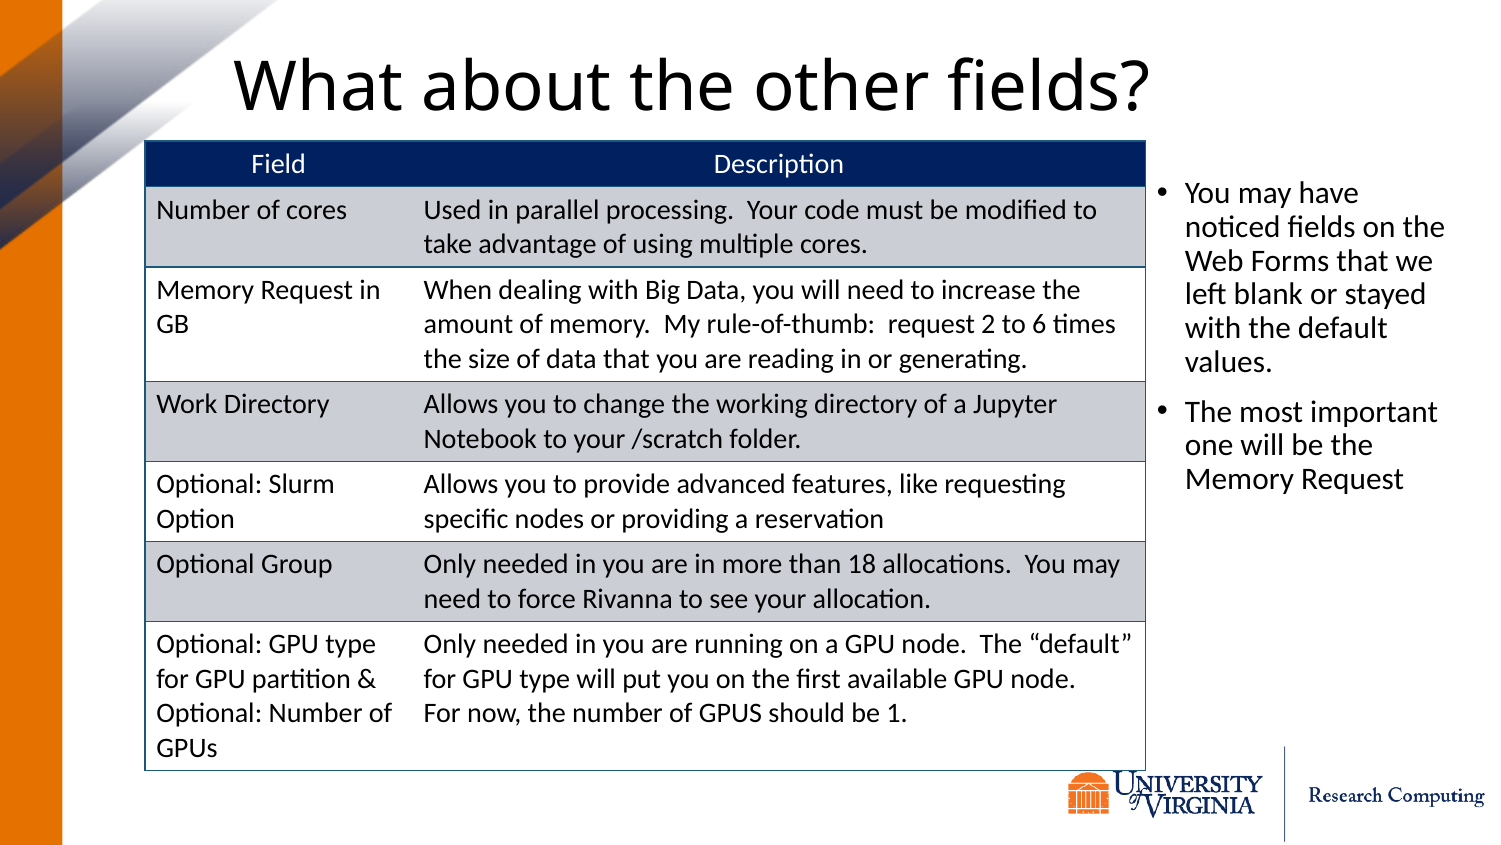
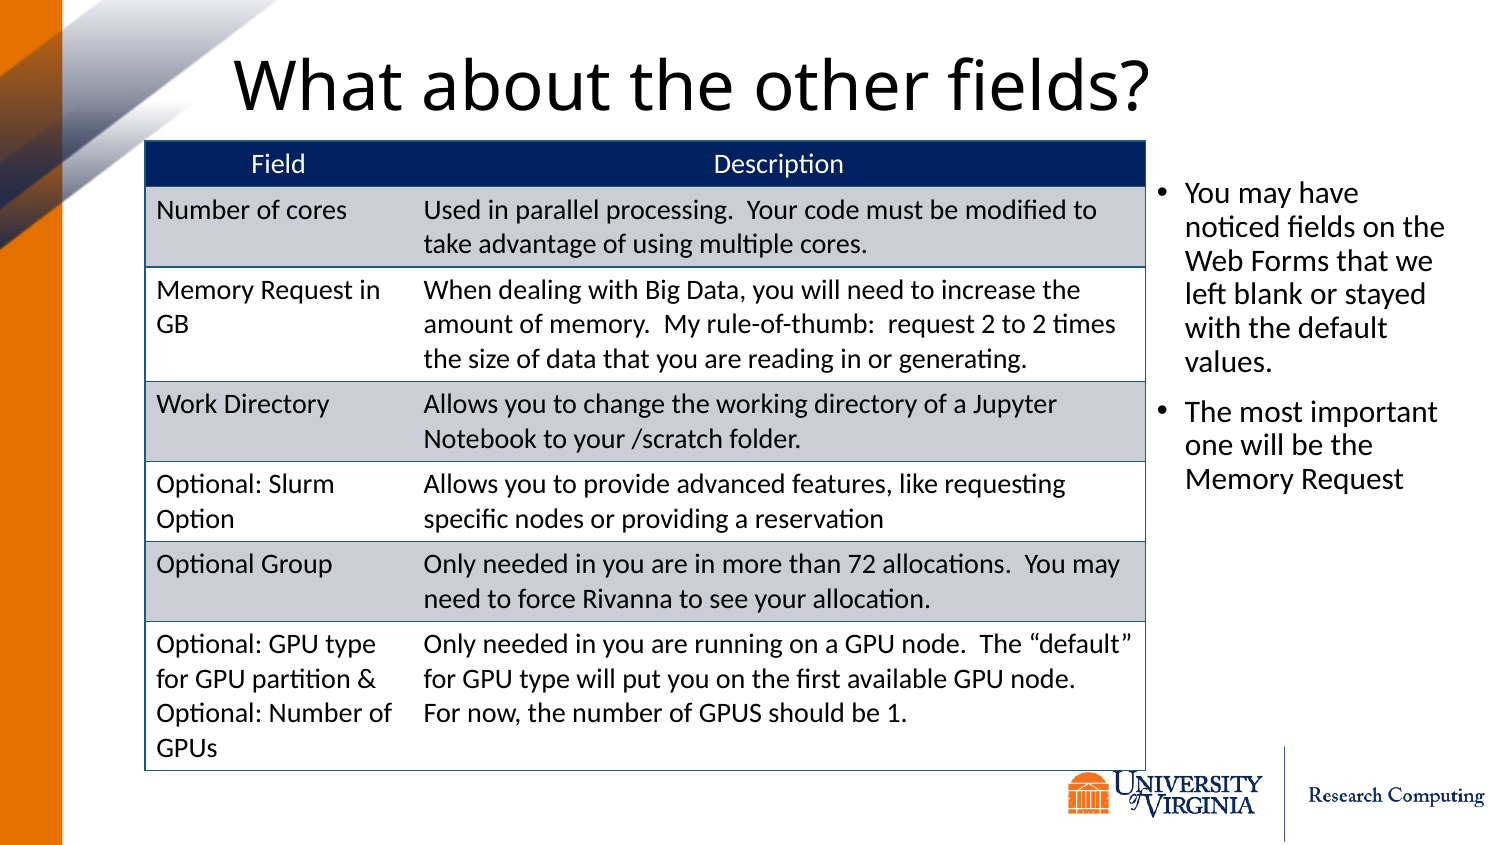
to 6: 6 -> 2
18: 18 -> 72
